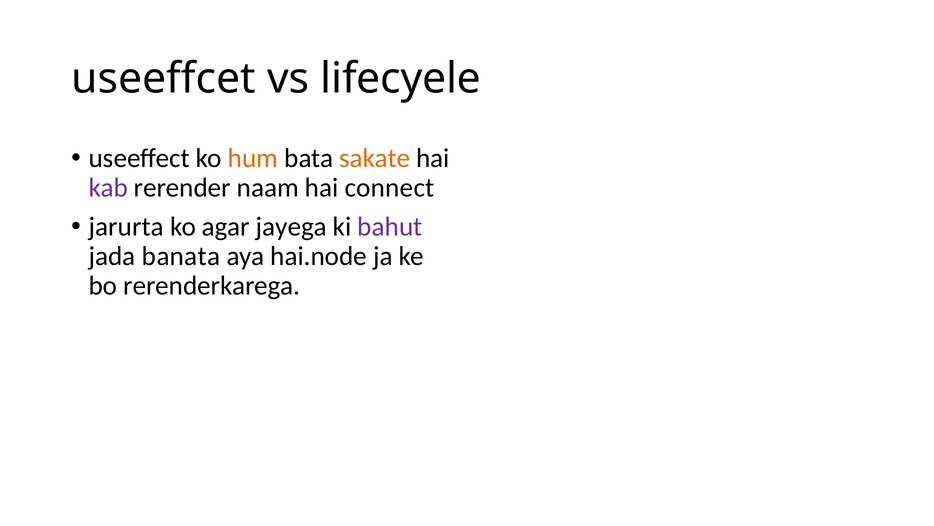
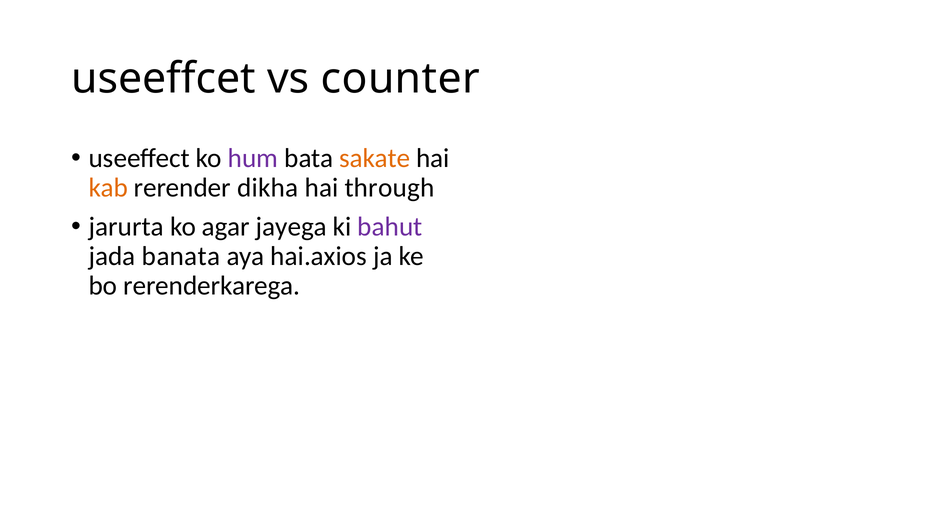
lifecyele: lifecyele -> counter
hum colour: orange -> purple
kab colour: purple -> orange
naam: naam -> dikha
connect: connect -> through
hai.node: hai.node -> hai.axios
